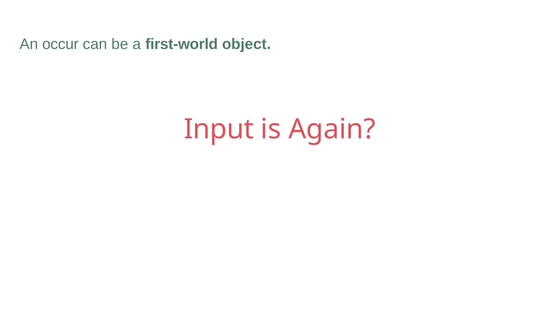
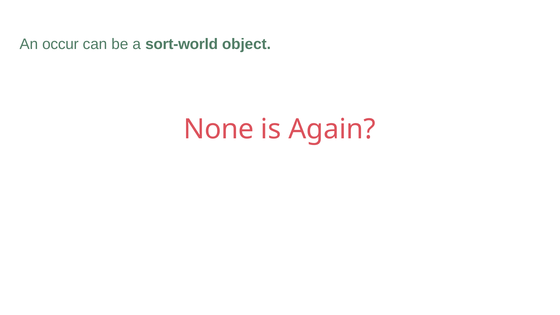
first-world: first-world -> sort-world
Input: Input -> None
